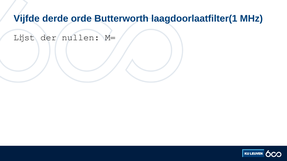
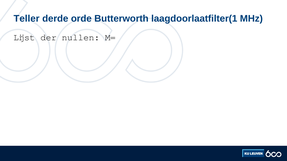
Vijfde: Vijfde -> Teller
